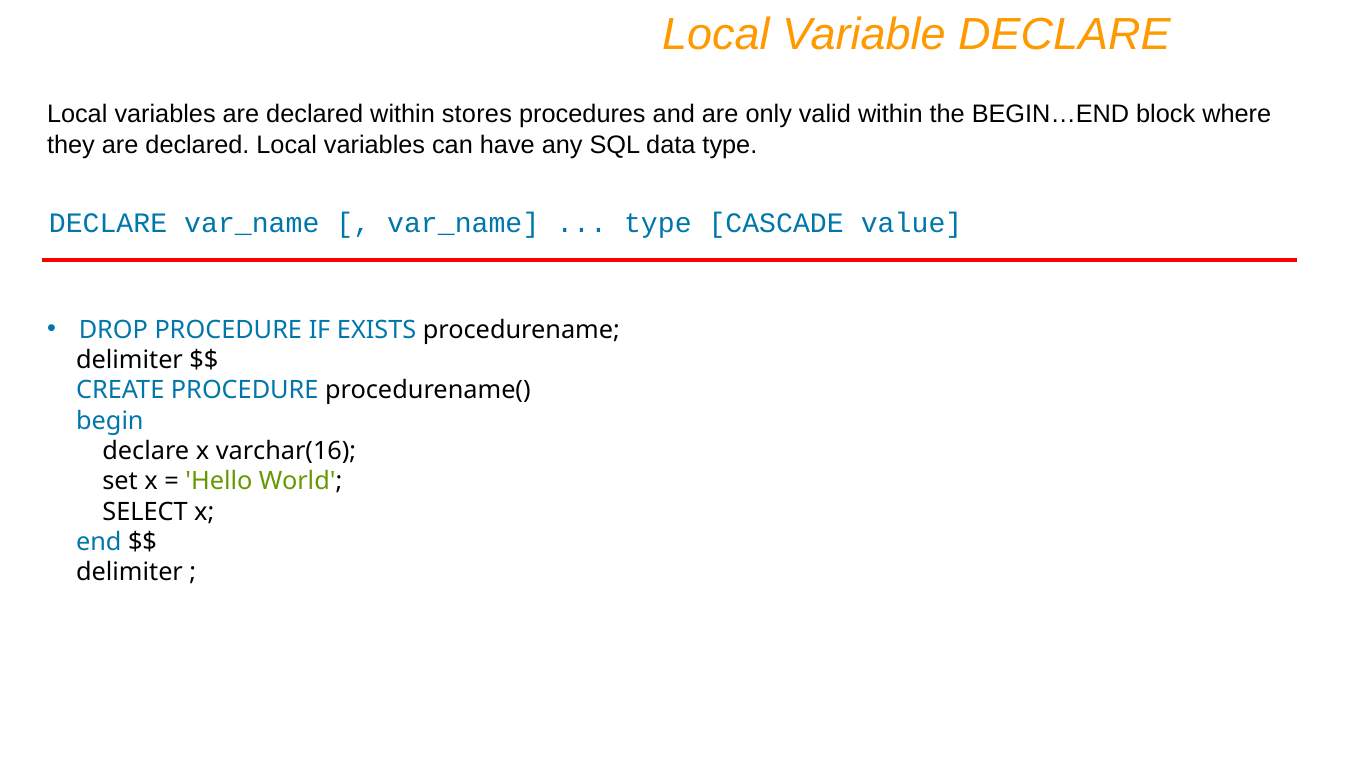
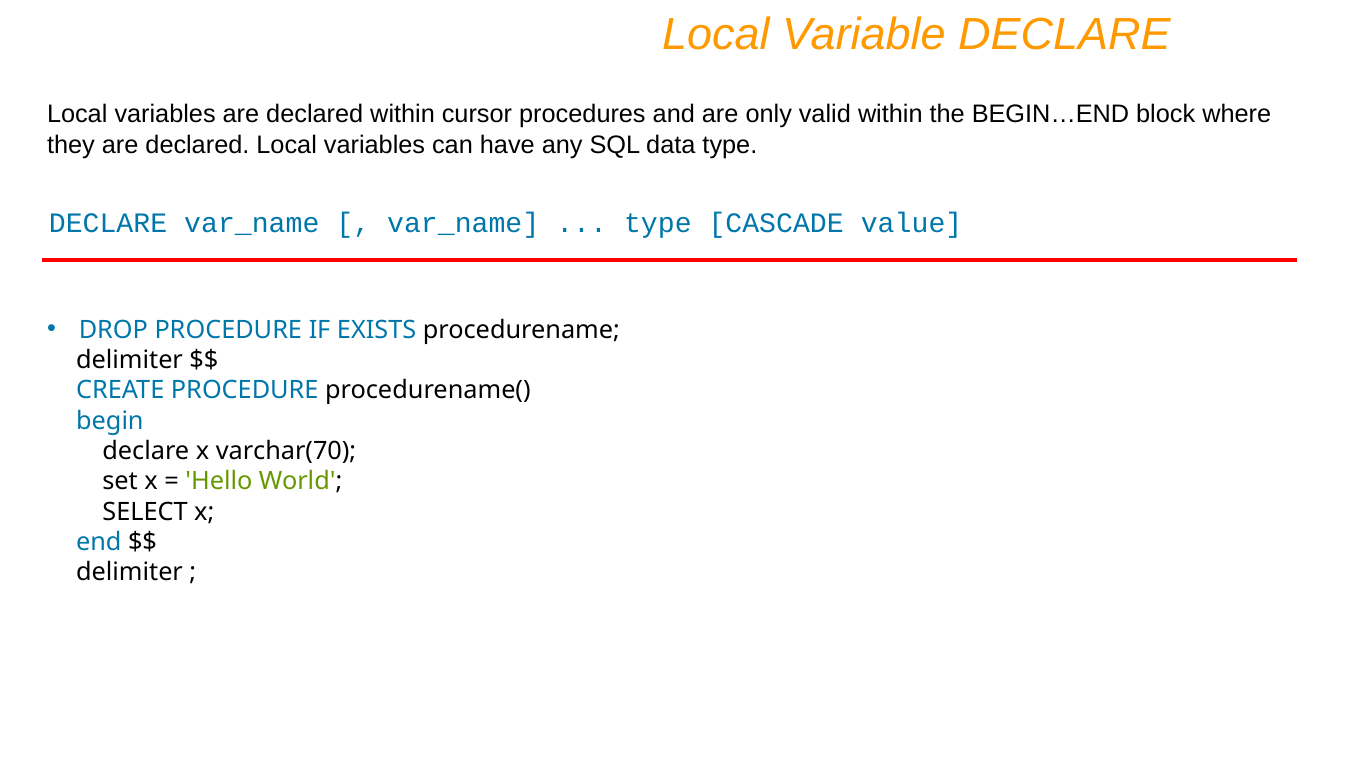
stores: stores -> cursor
varchar(16: varchar(16 -> varchar(70
